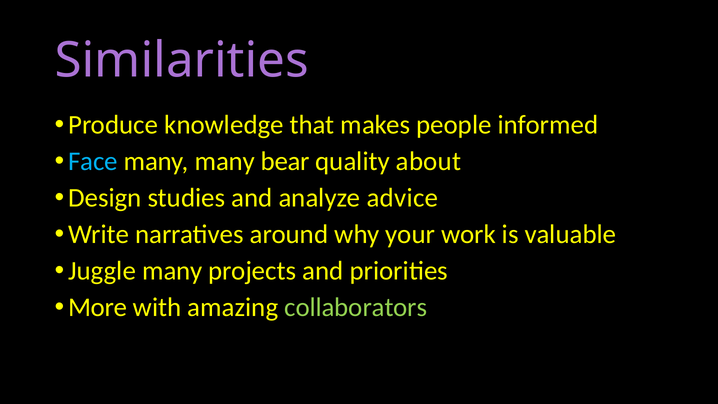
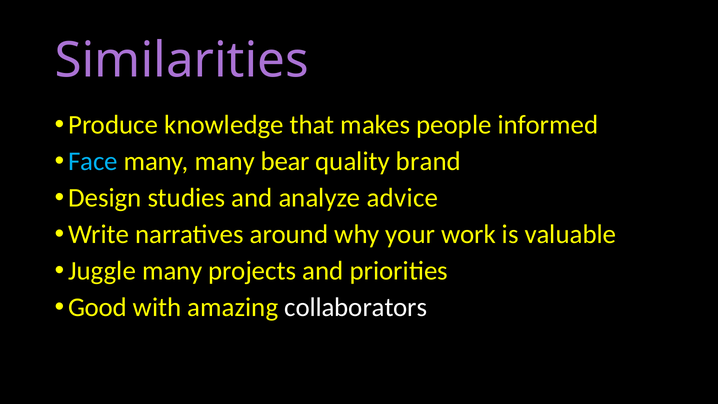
about: about -> brand
More: More -> Good
collaborators colour: light green -> white
